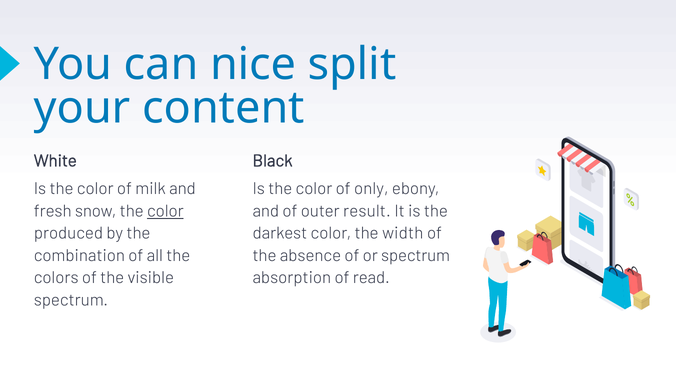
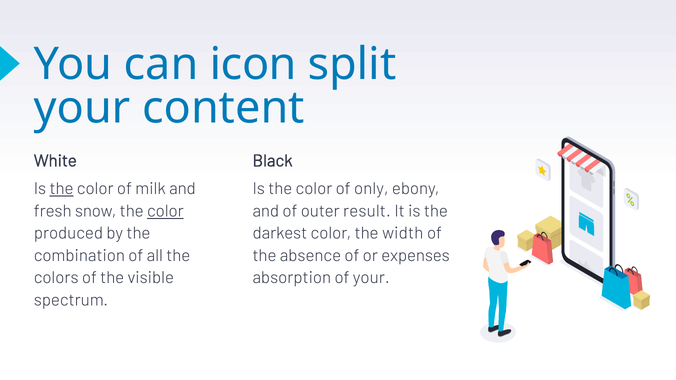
nice: nice -> icon
the at (62, 189) underline: none -> present
or spectrum: spectrum -> expenses
of read: read -> your
